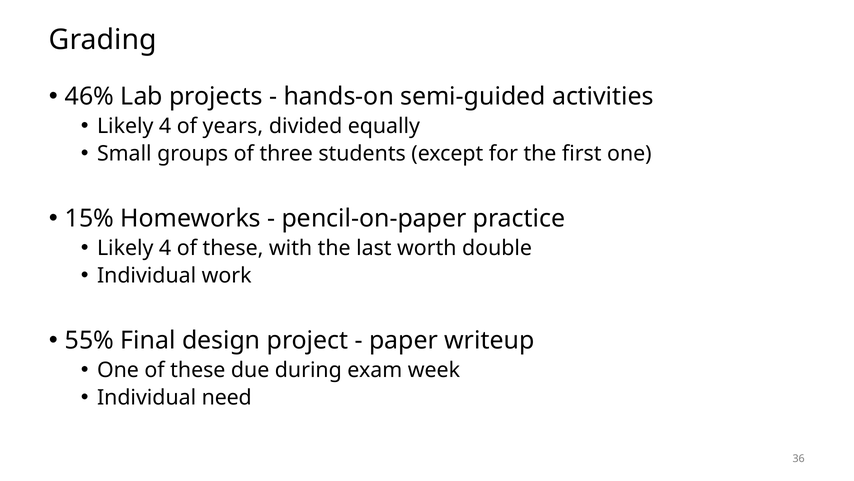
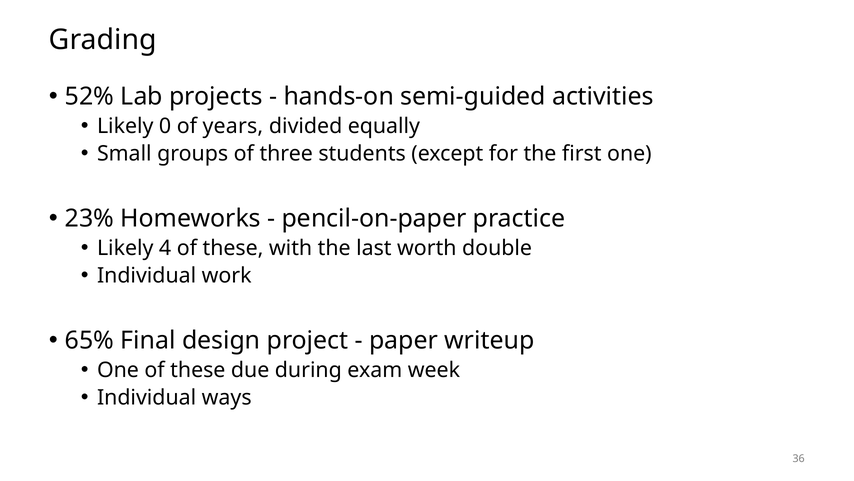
46%: 46% -> 52%
4 at (165, 126): 4 -> 0
15%: 15% -> 23%
55%: 55% -> 65%
need: need -> ways
